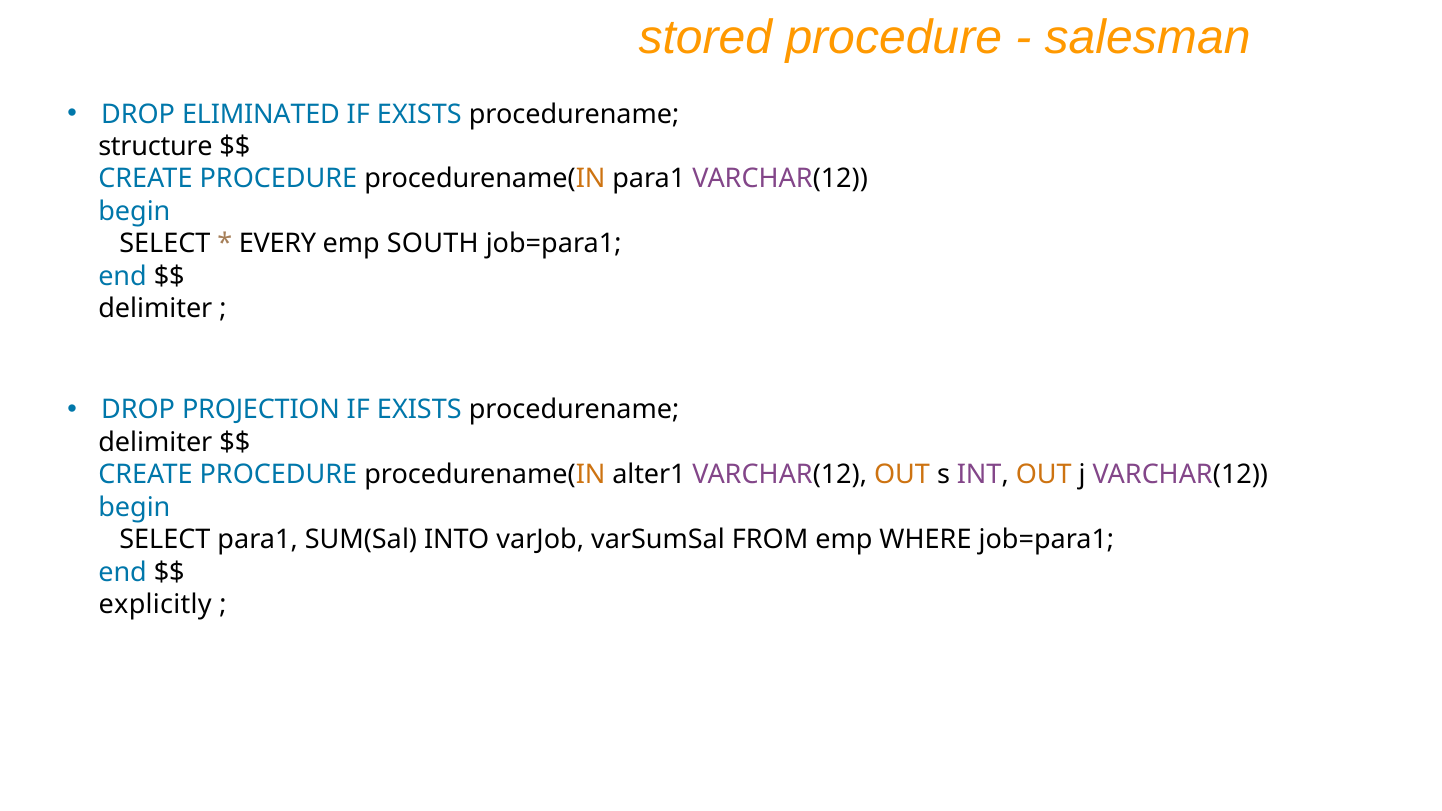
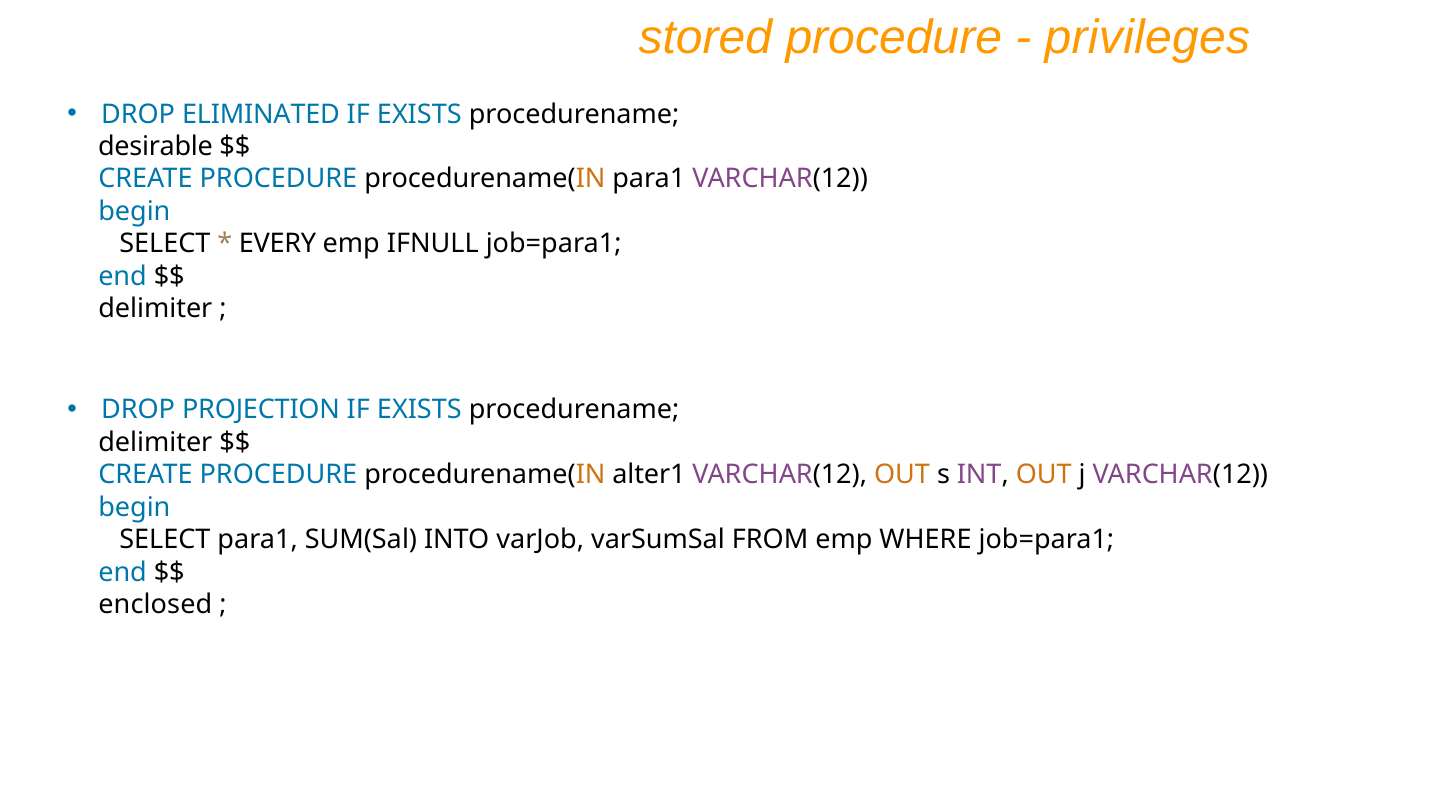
salesman: salesman -> privileges
structure: structure -> desirable
SOUTH: SOUTH -> IFNULL
explicitly: explicitly -> enclosed
